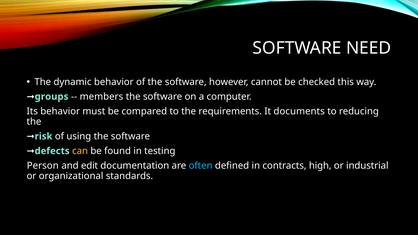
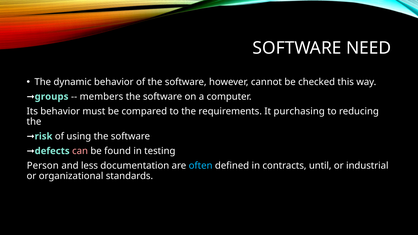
documents: documents -> purchasing
can colour: yellow -> pink
edit: edit -> less
high: high -> until
